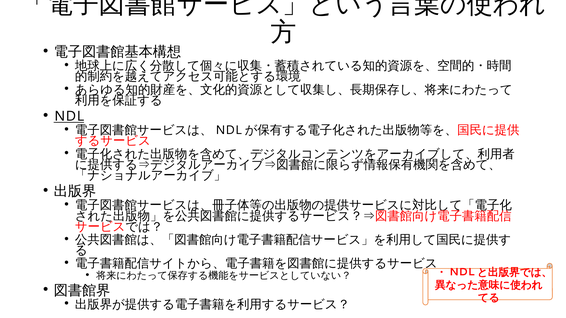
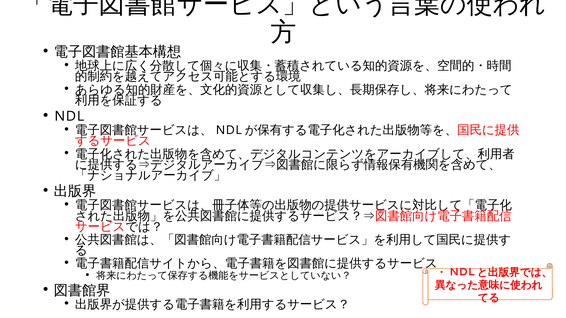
NDL underline: present -> none
